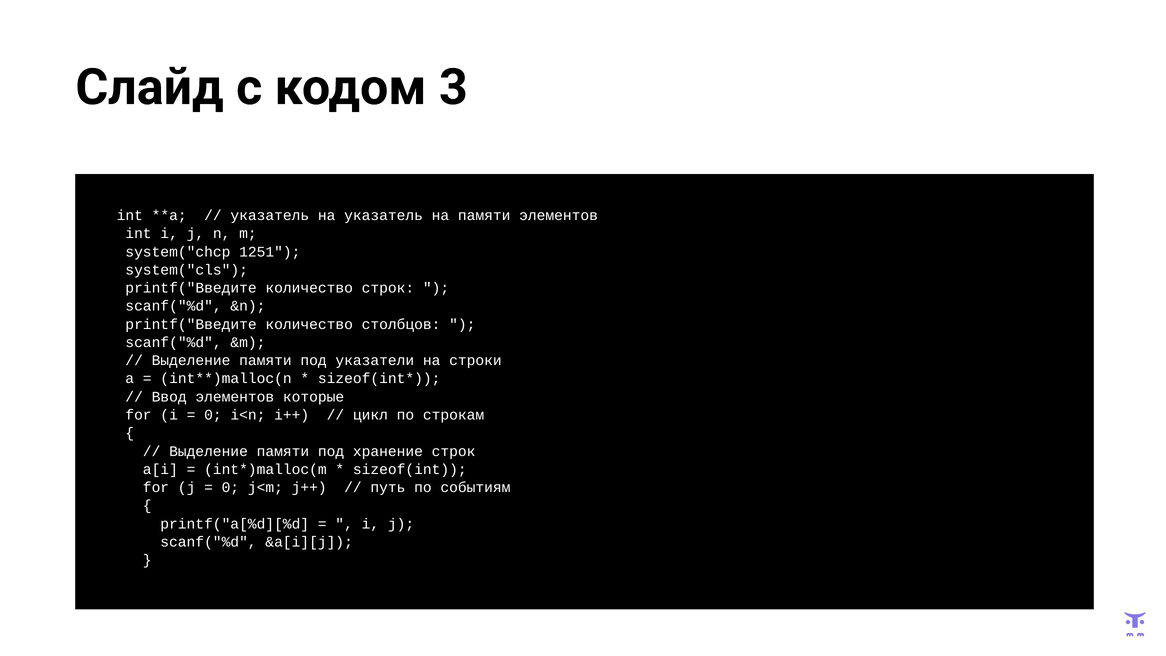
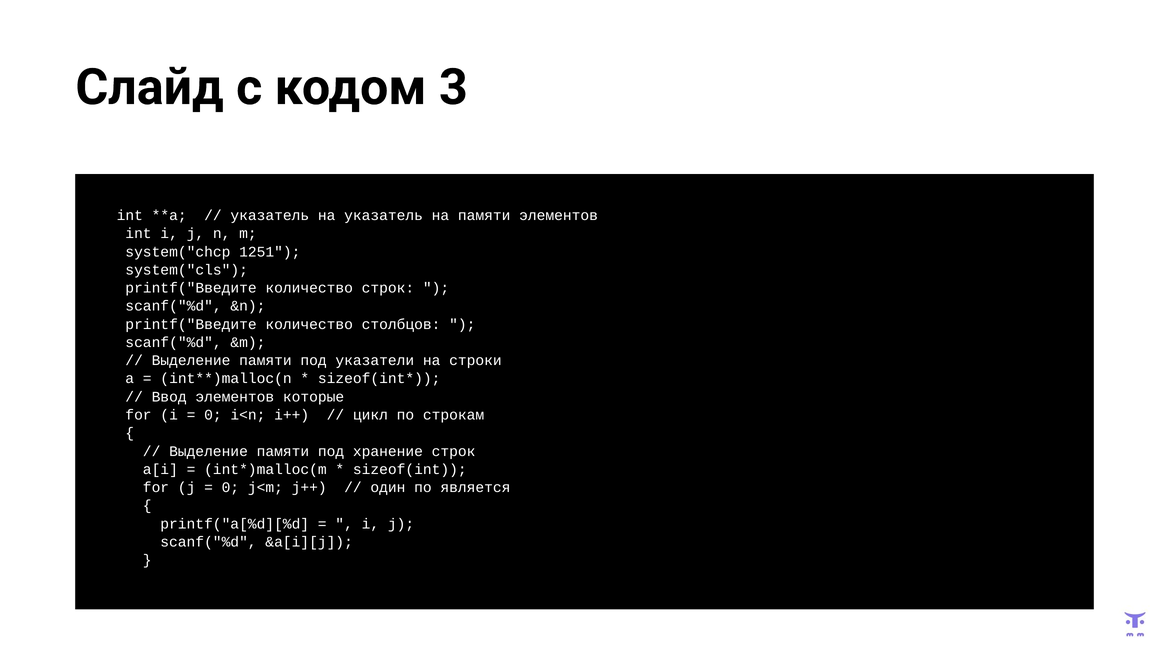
путь: путь -> один
событиям: событиям -> является
